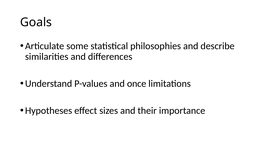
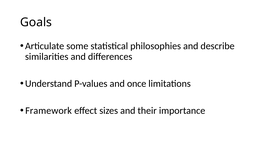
Hypotheses: Hypotheses -> Framework
